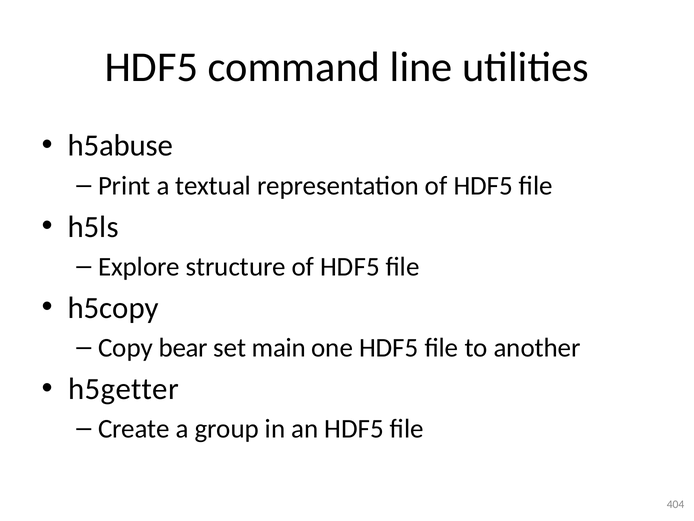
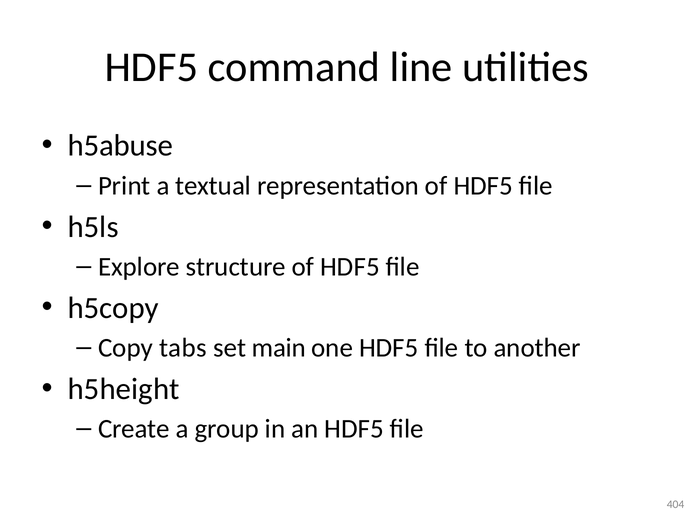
bear: bear -> tabs
h5getter: h5getter -> h5height
